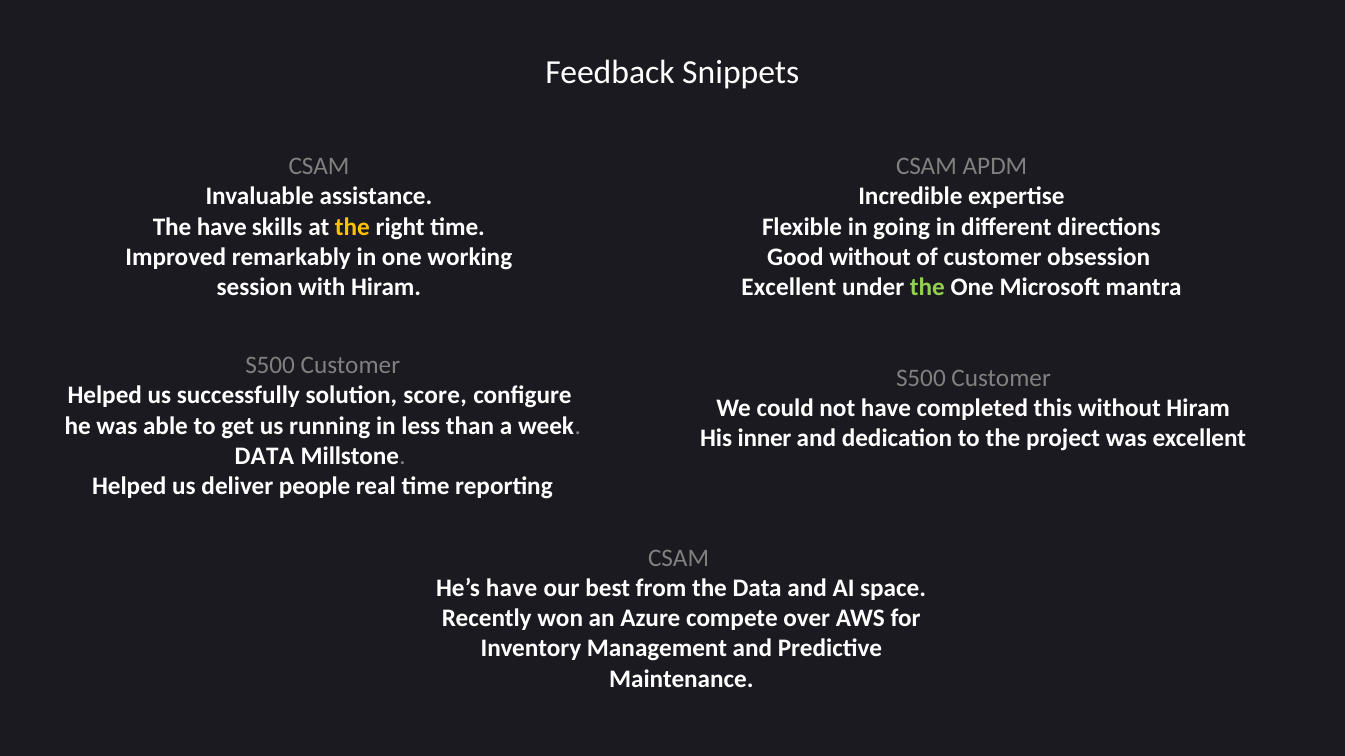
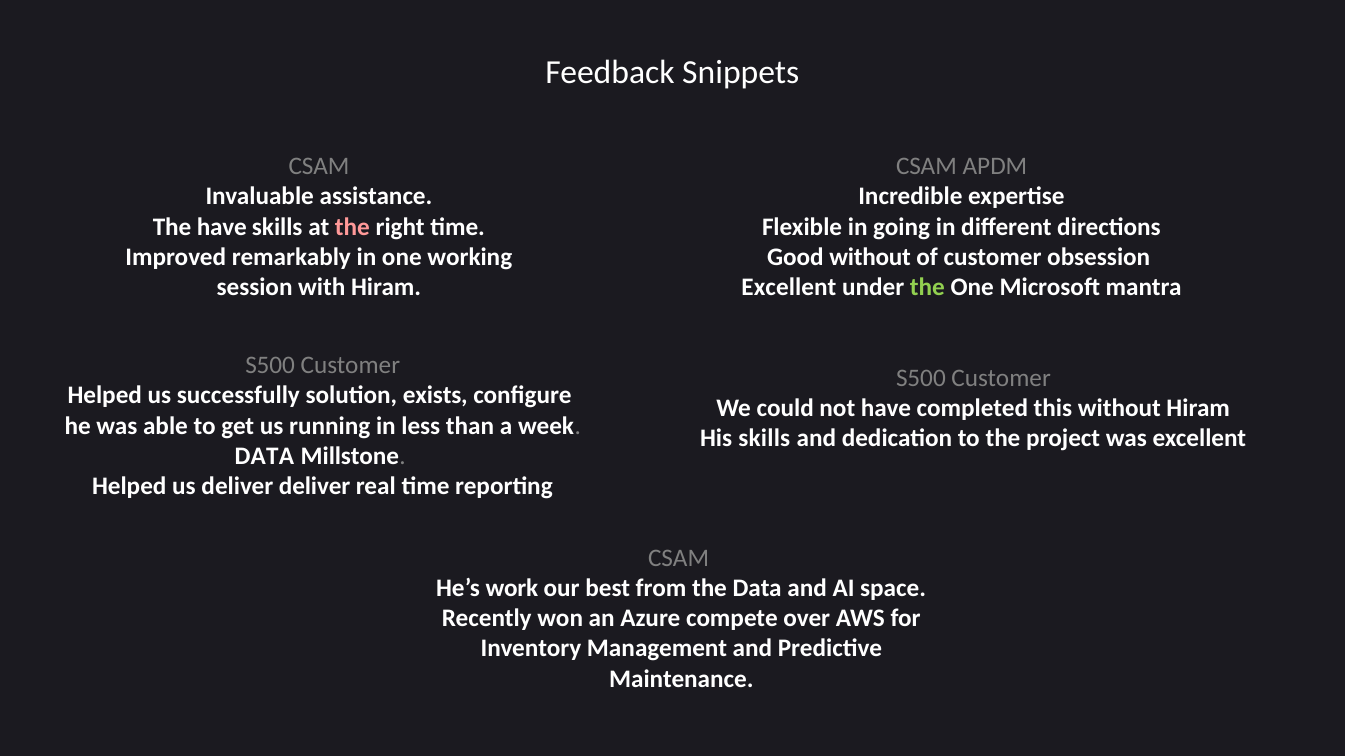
the at (352, 227) colour: yellow -> pink
score: score -> exists
His inner: inner -> skills
deliver people: people -> deliver
He’s have: have -> work
